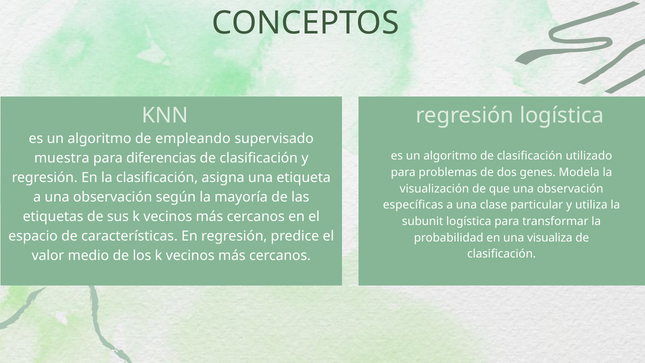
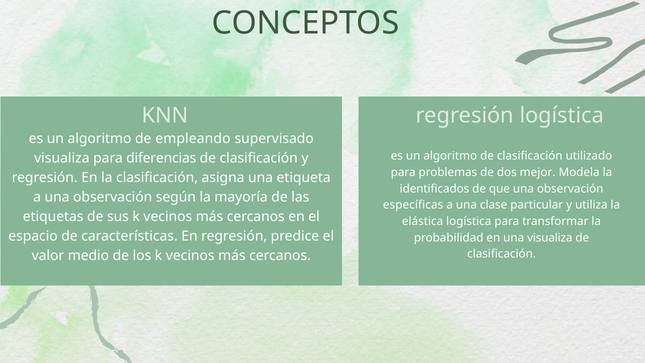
muestra at (62, 158): muestra -> visualiza
genes: genes -> mejor
visualización: visualización -> identificados
subunit: subunit -> elástica
